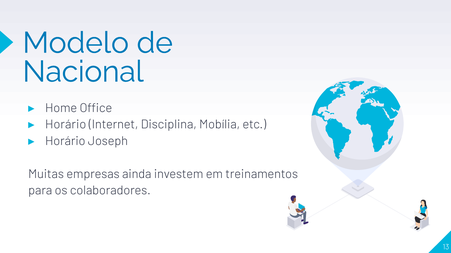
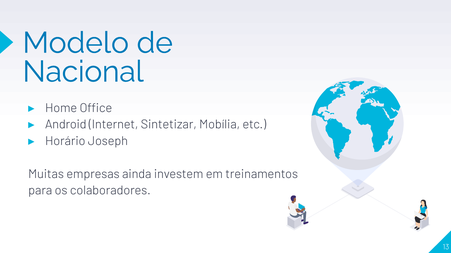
Horário at (66, 125): Horário -> Android
Disciplina: Disciplina -> Sintetizar
